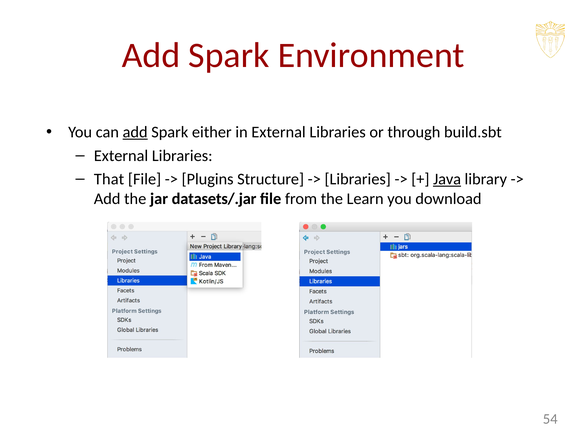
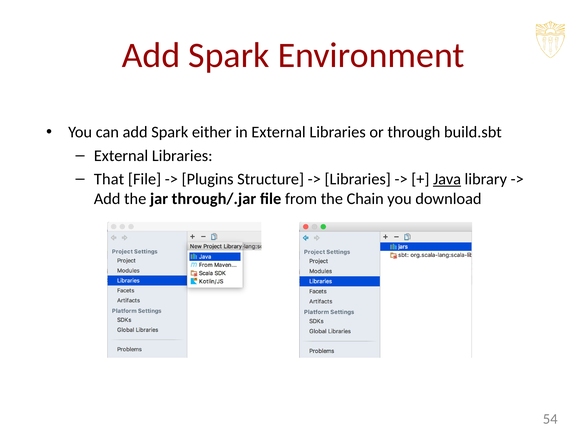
add at (135, 132) underline: present -> none
datasets/.jar: datasets/.jar -> through/.jar
Learn: Learn -> Chain
